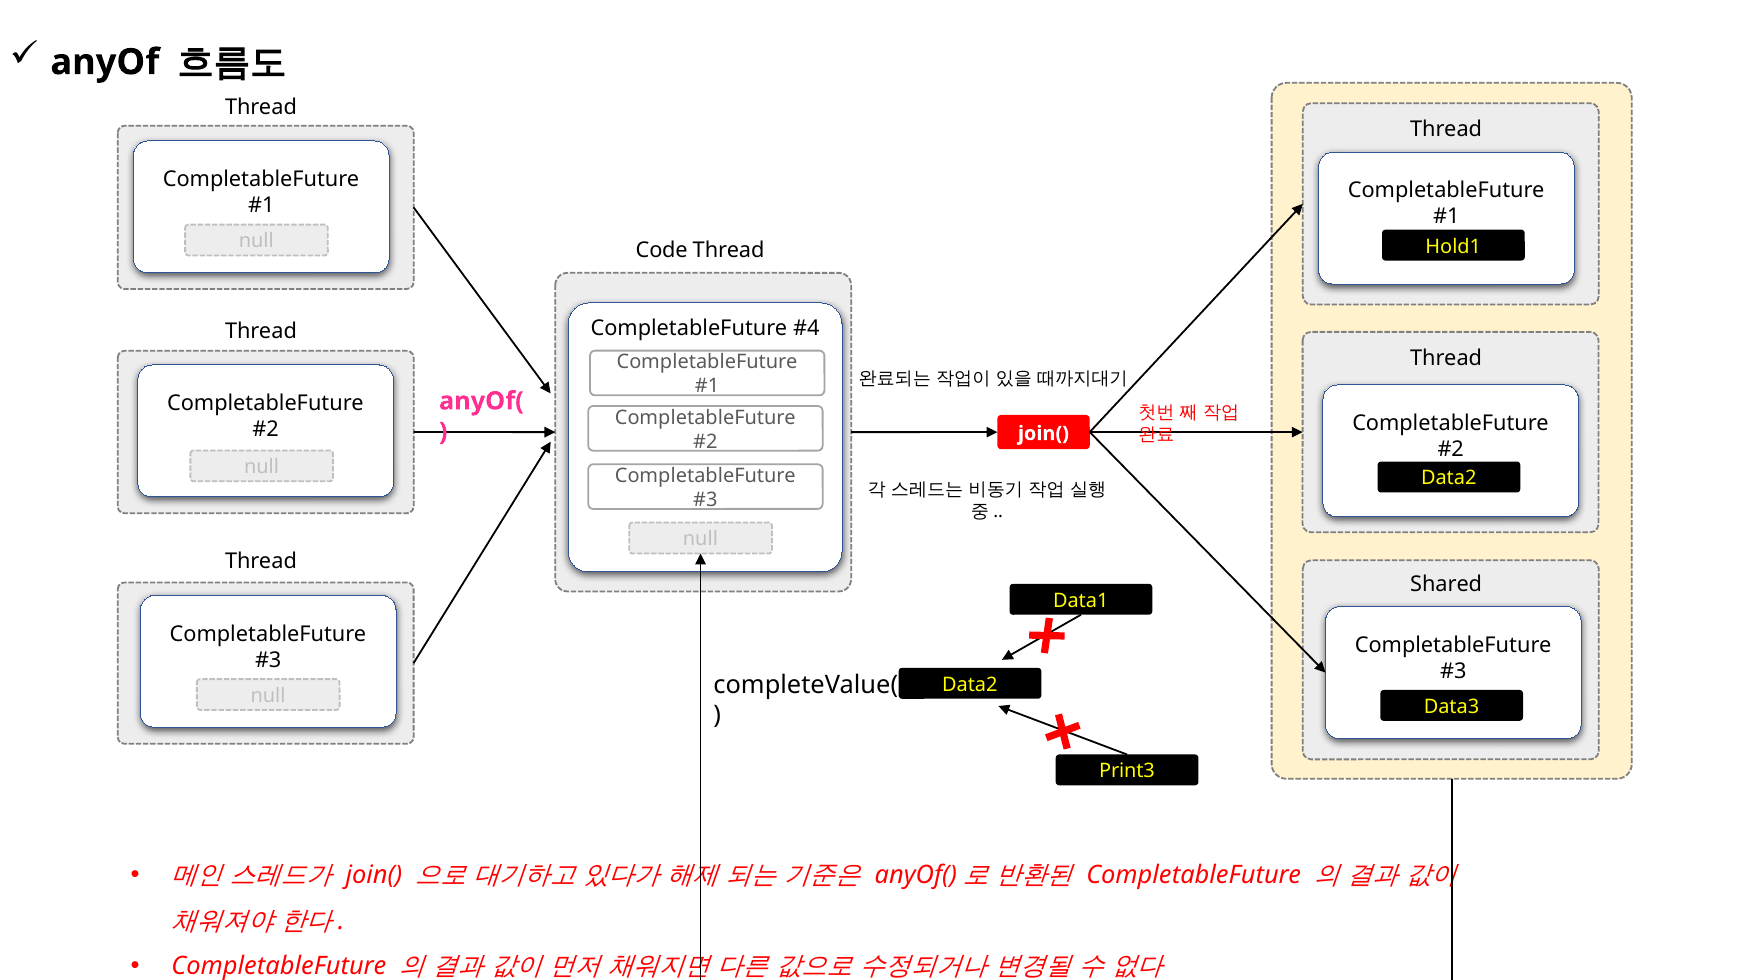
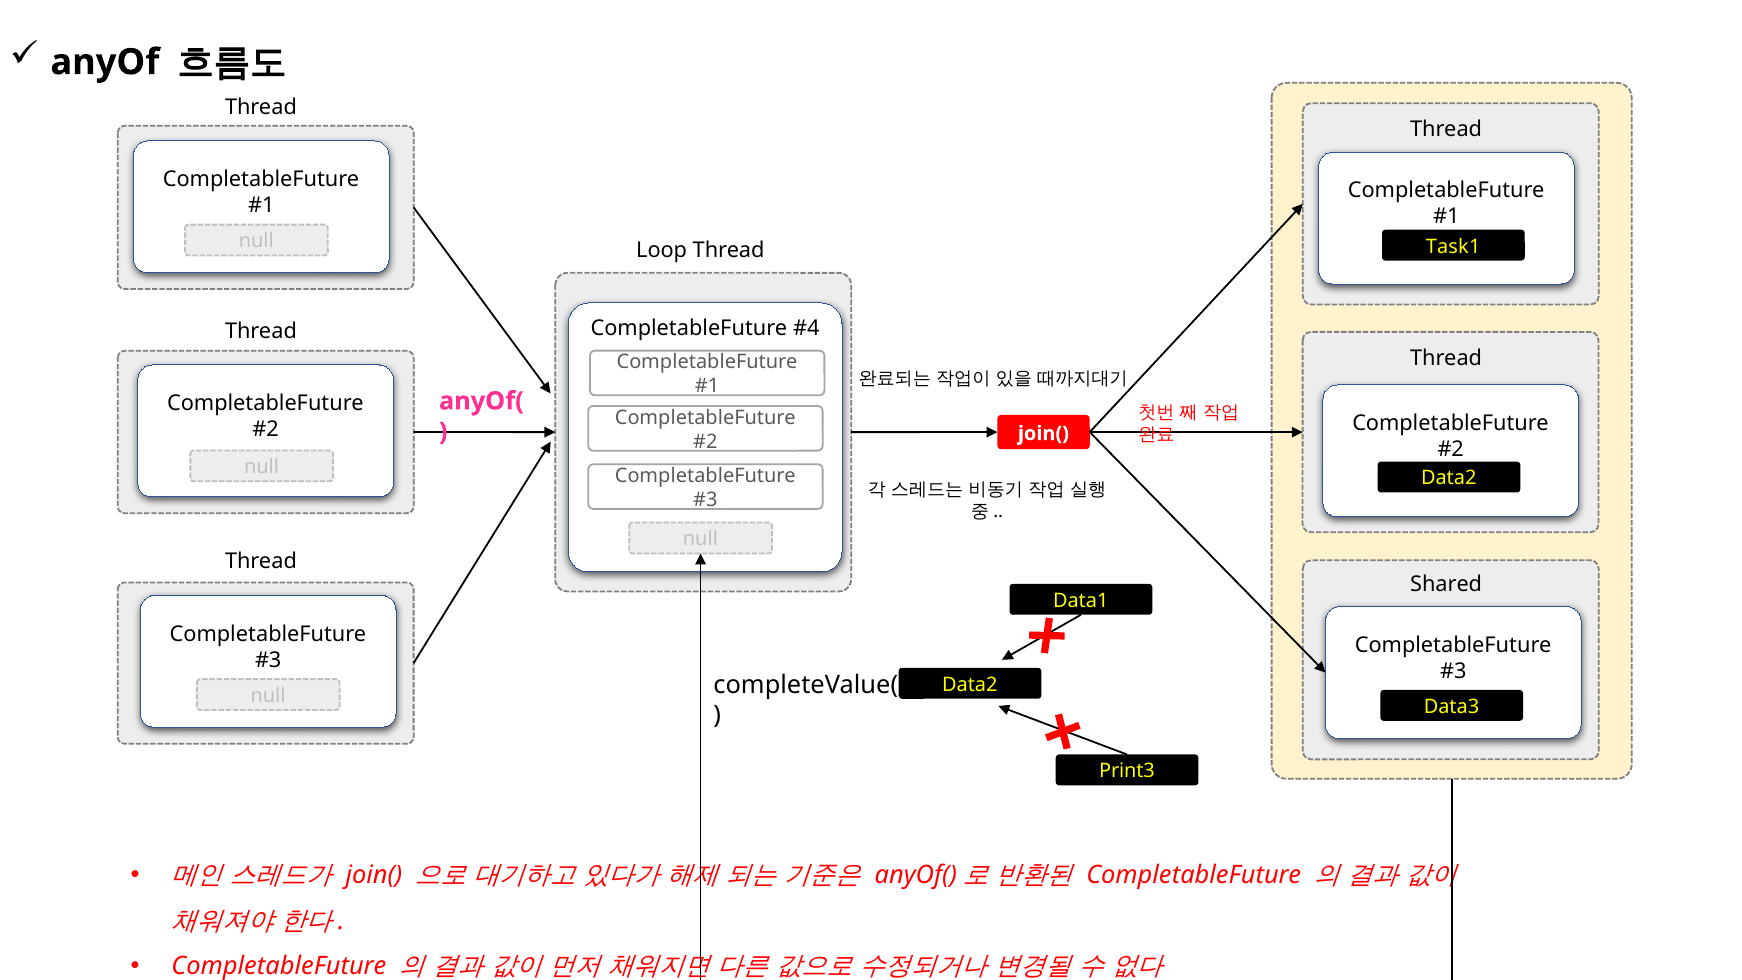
Hold1: Hold1 -> Task1
Code: Code -> Loop
